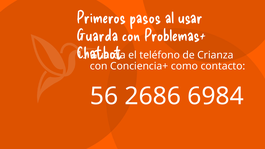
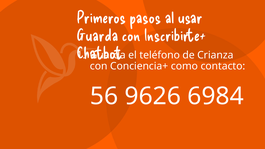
Problemas+: Problemas+ -> Inscribirte+
2686: 2686 -> 9626
